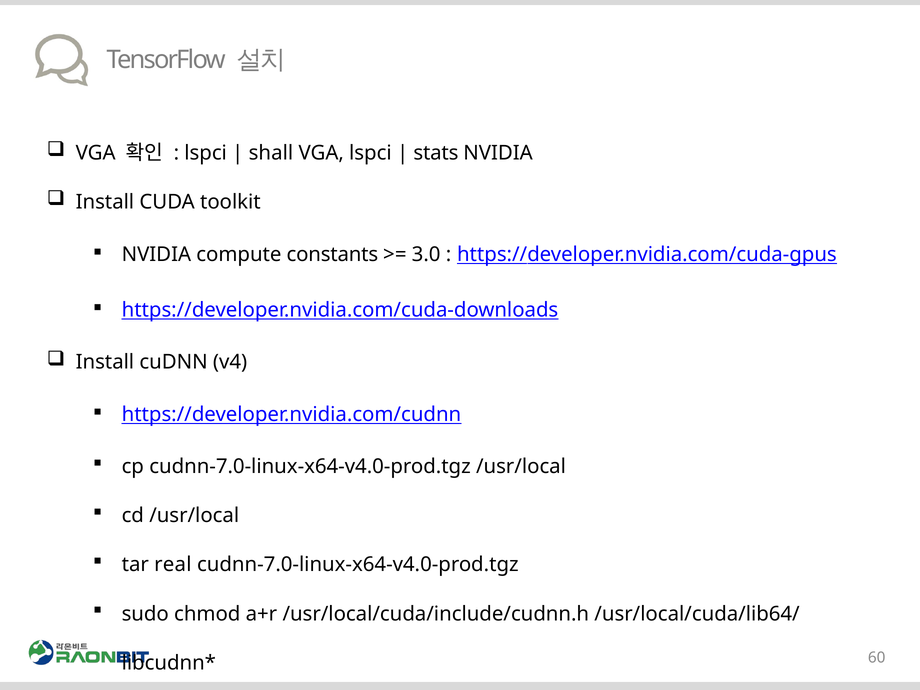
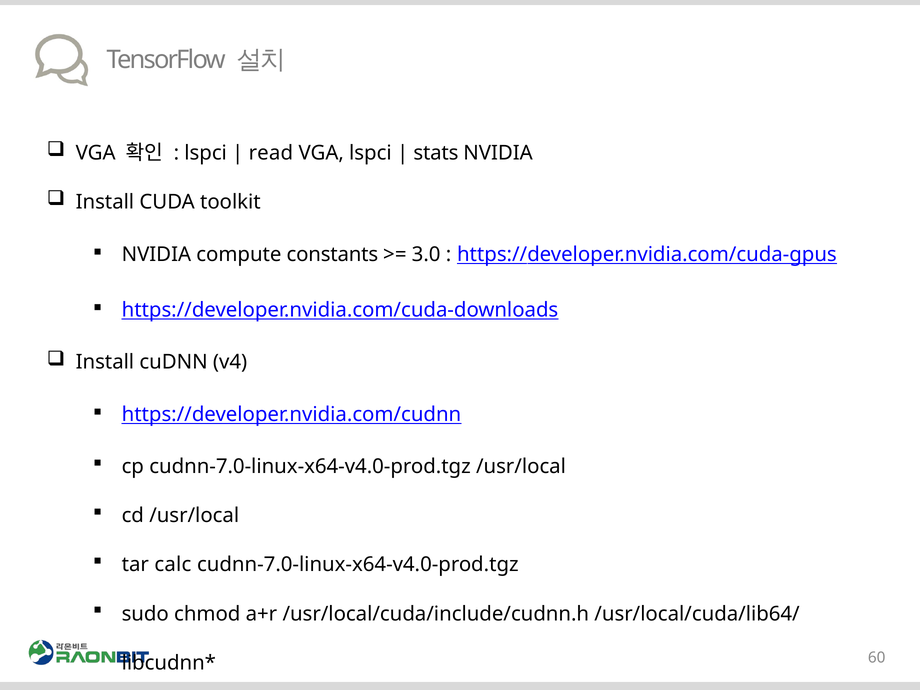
shall: shall -> read
real: real -> calc
